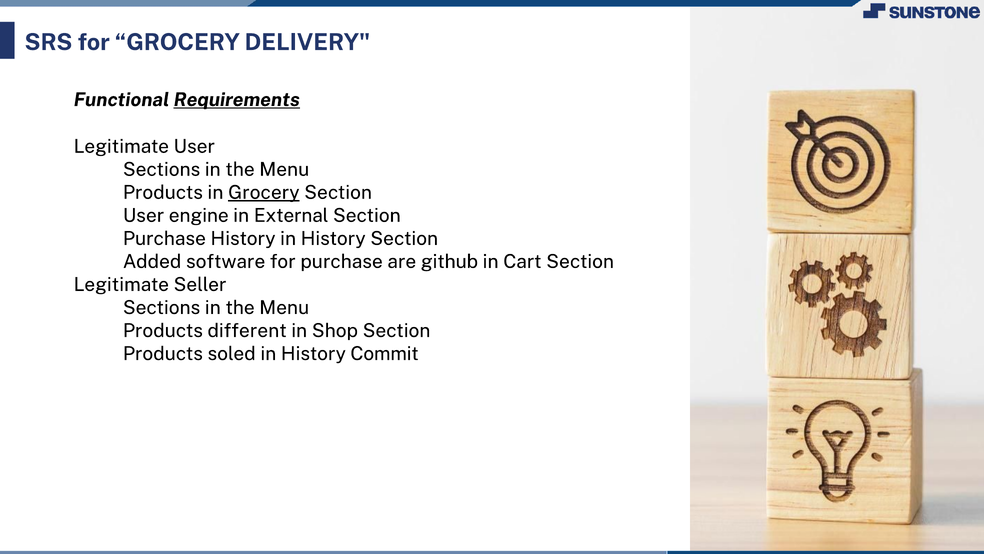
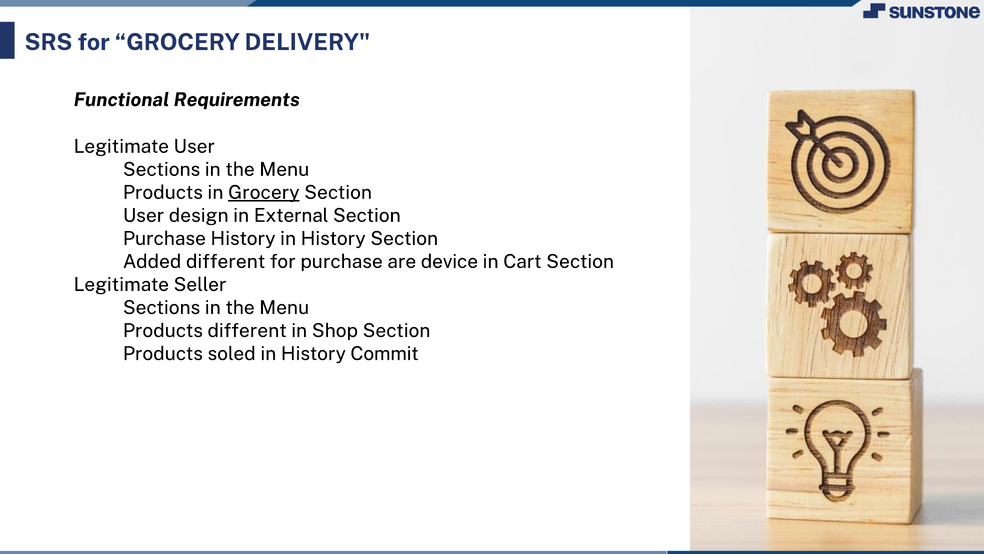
Requirements underline: present -> none
engine: engine -> design
Added software: software -> different
github: github -> device
